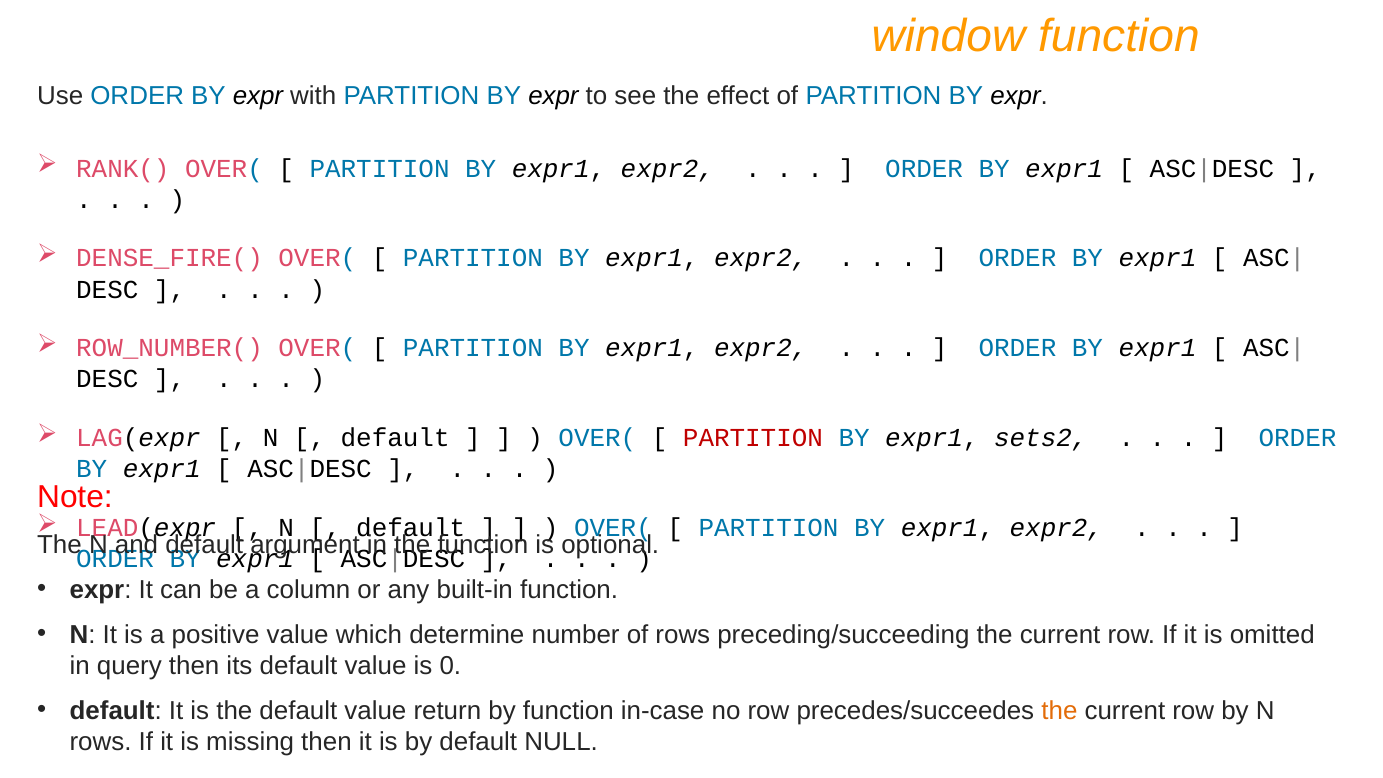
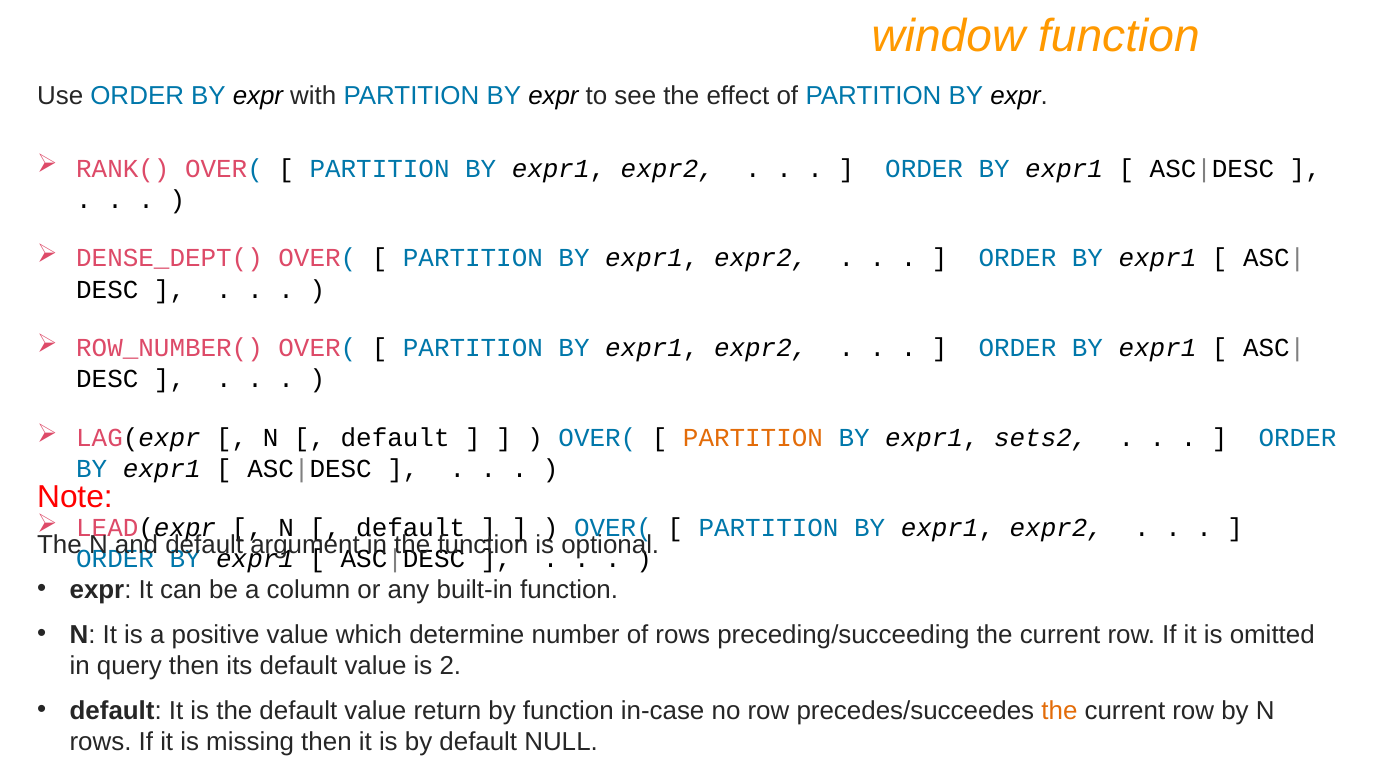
DENSE_FIRE(: DENSE_FIRE( -> DENSE_DEPT(
PARTITION at (753, 438) colour: red -> orange
0: 0 -> 2
